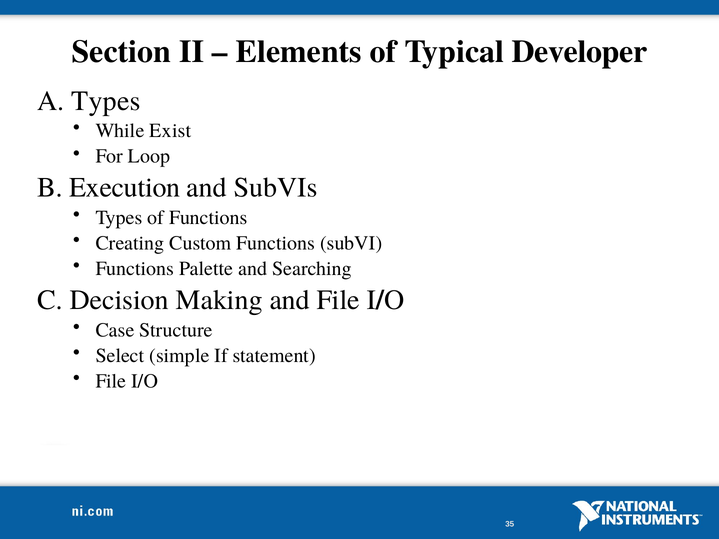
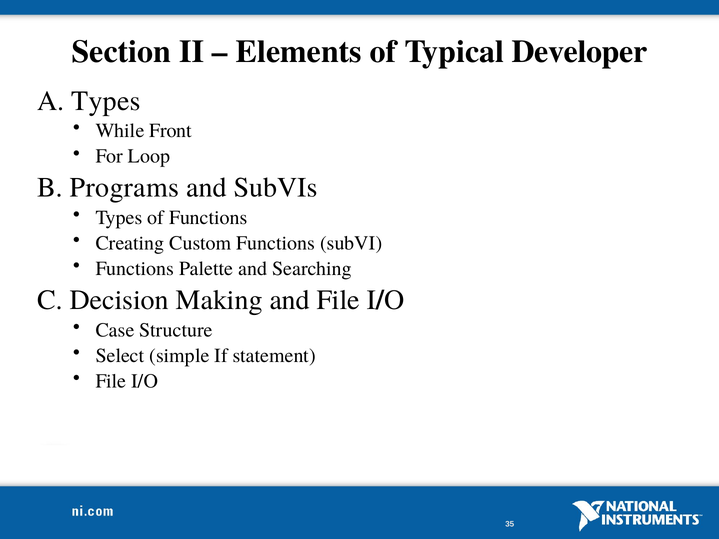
Exist: Exist -> Front
Execution: Execution -> Programs
